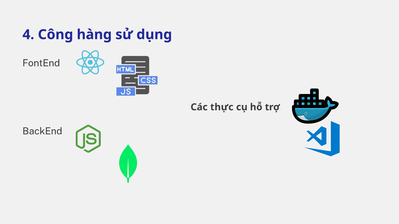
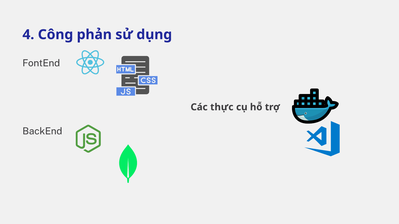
hàng: hàng -> phản
